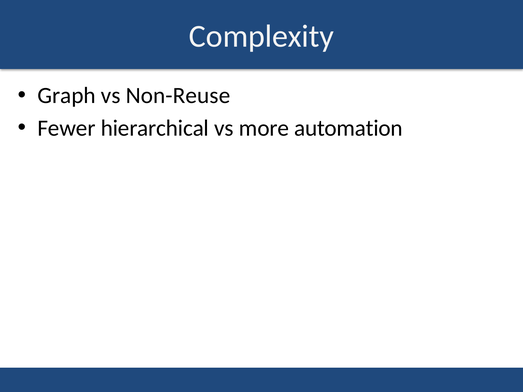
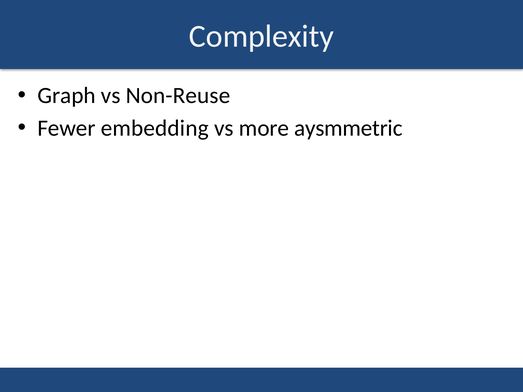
hierarchical: hierarchical -> embedding
automation: automation -> aysmmetric
